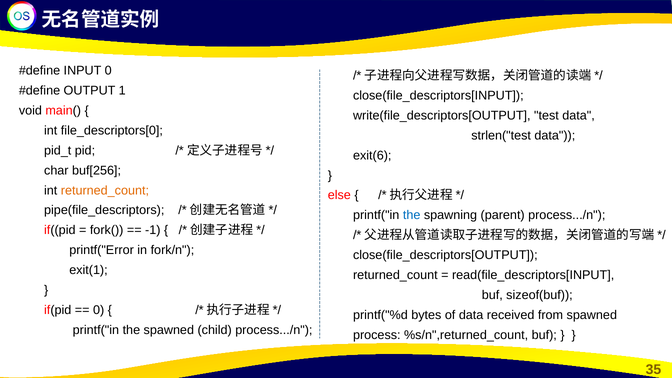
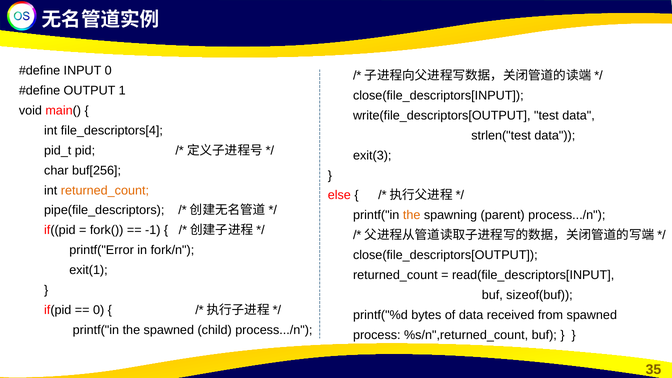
file_descriptors[0: file_descriptors[0 -> file_descriptors[4
exit(6: exit(6 -> exit(3
the at (412, 215) colour: blue -> orange
